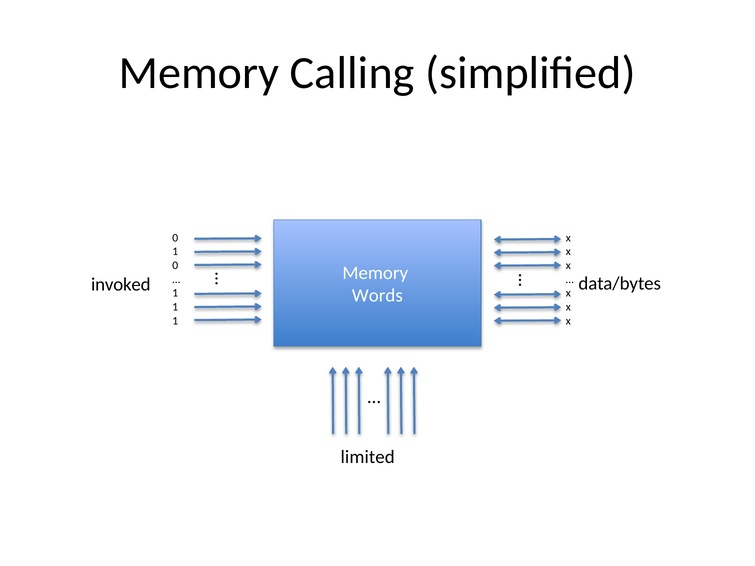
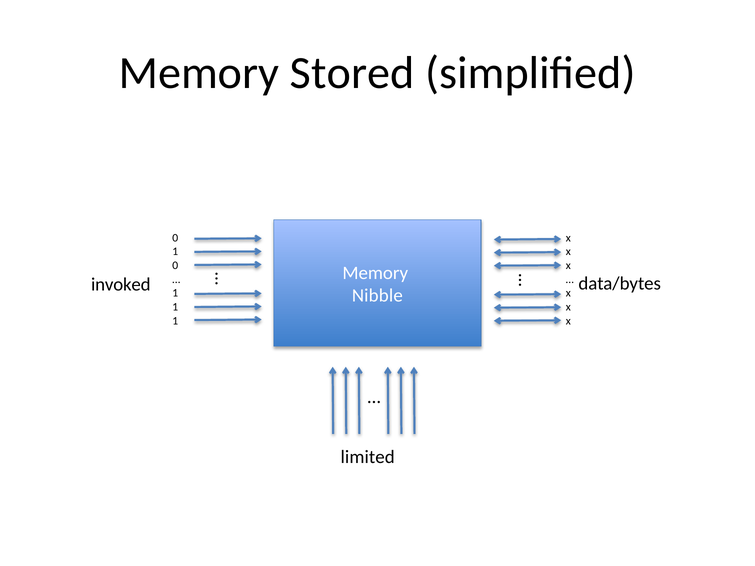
Calling: Calling -> Stored
Words: Words -> Nibble
